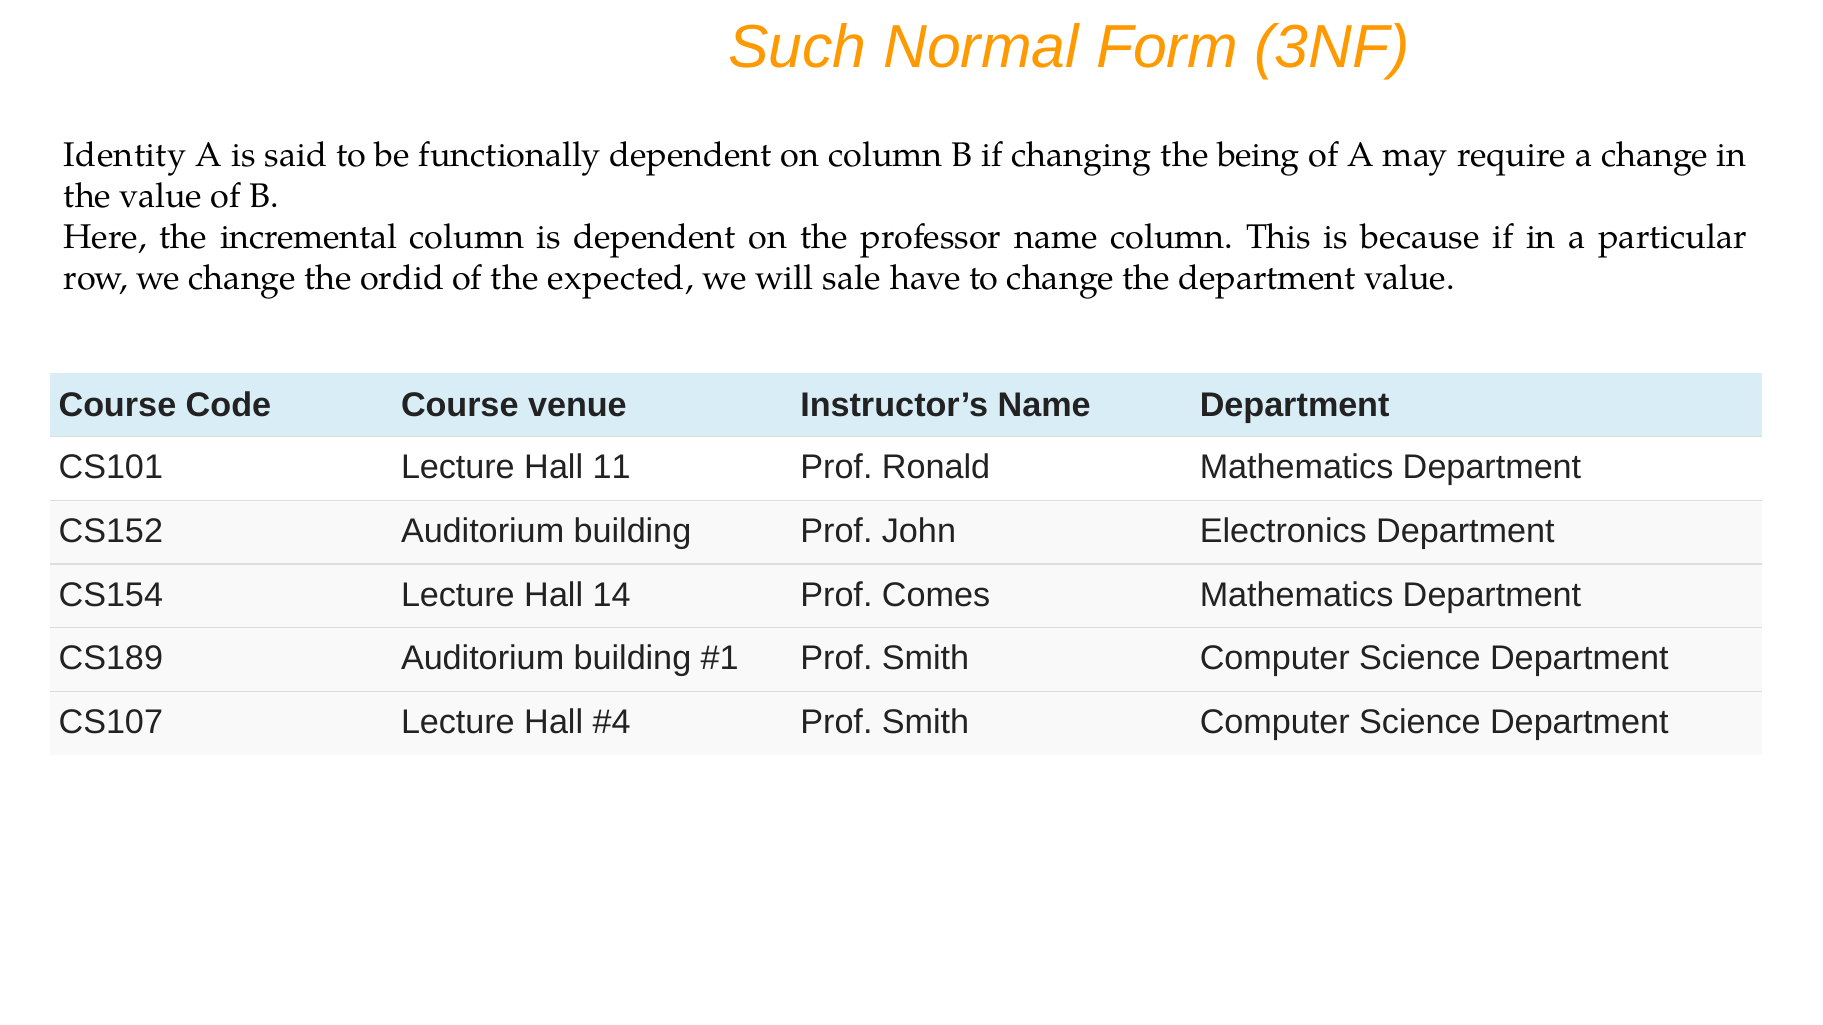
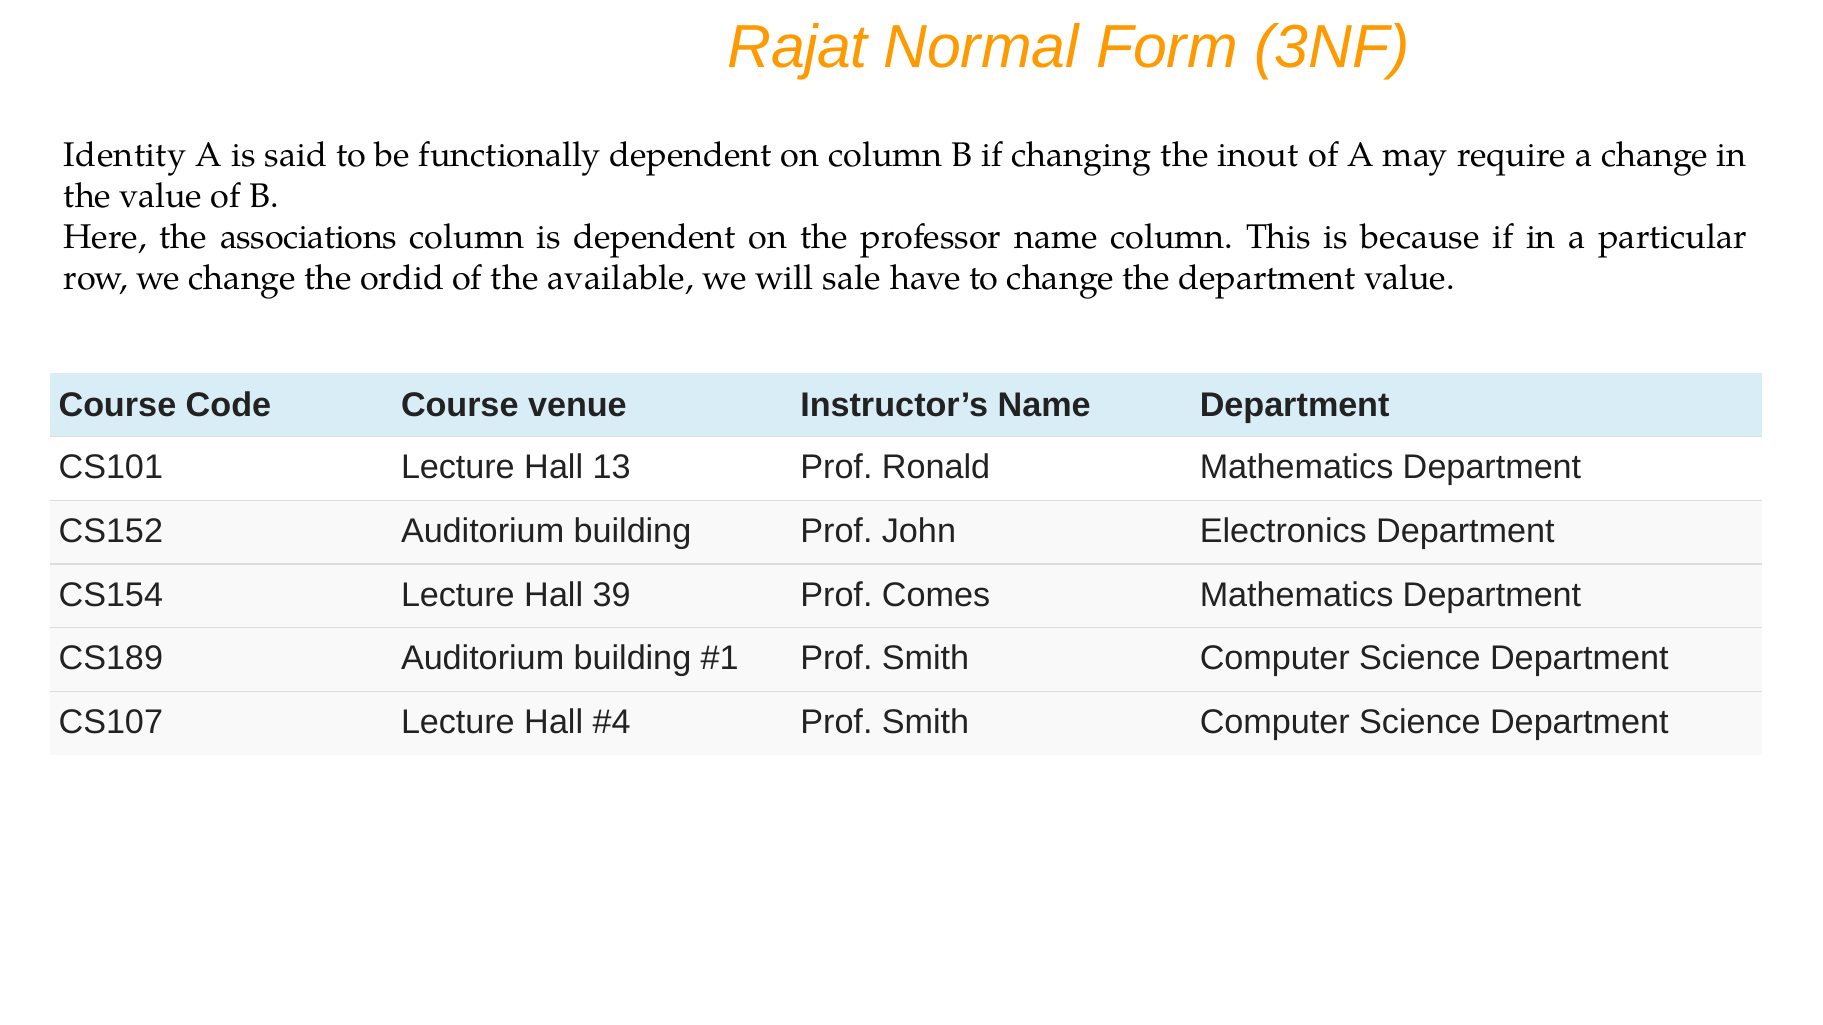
Such: Such -> Rajat
being: being -> inout
incremental: incremental -> associations
expected: expected -> available
11: 11 -> 13
14: 14 -> 39
